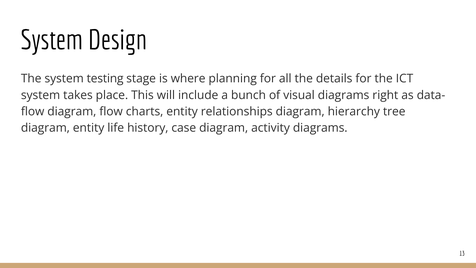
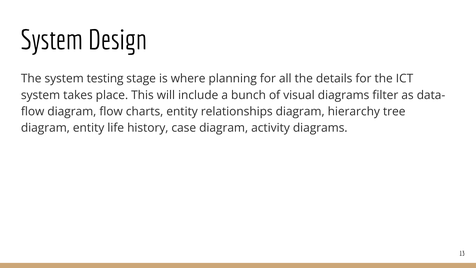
right: right -> filter
